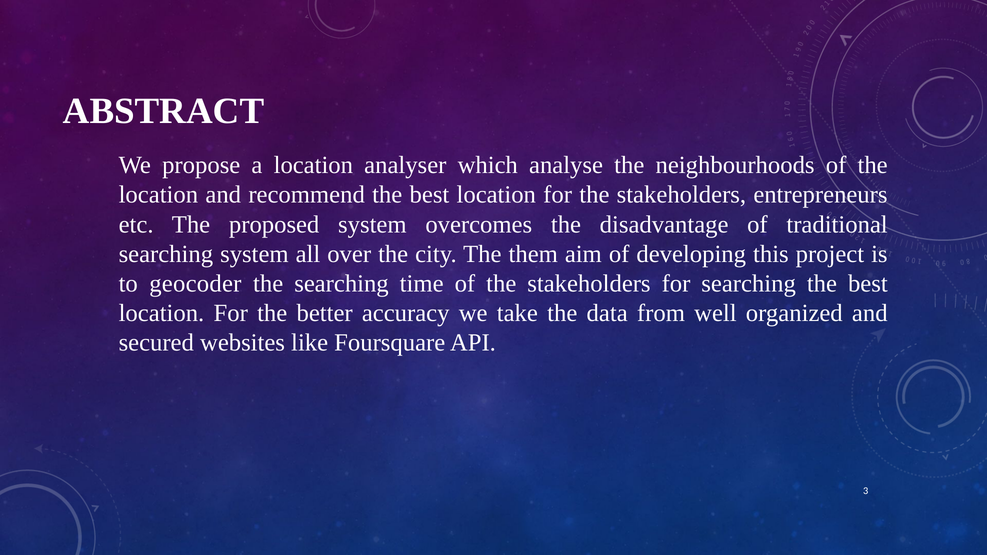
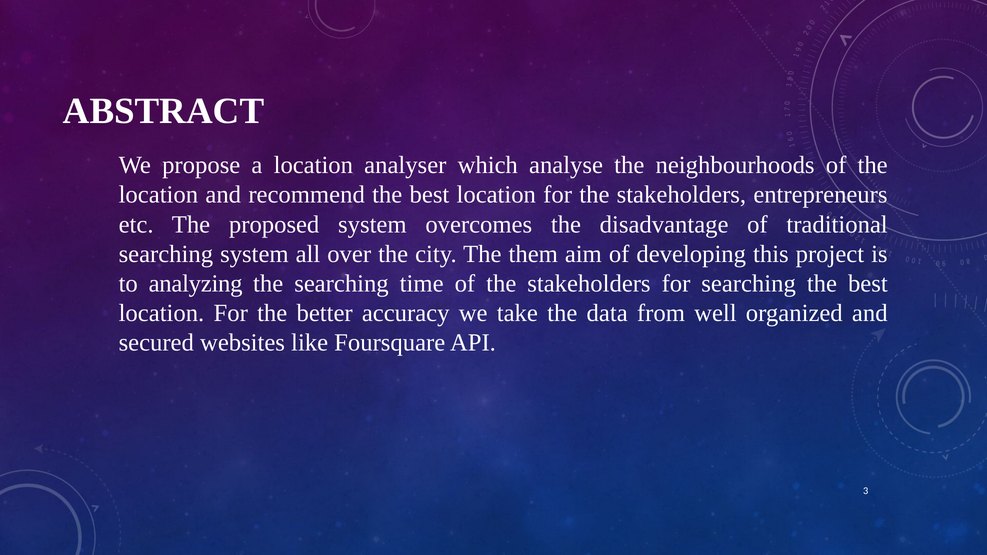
geocoder: geocoder -> analyzing
